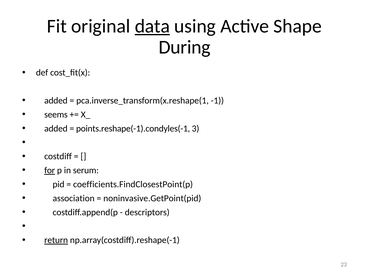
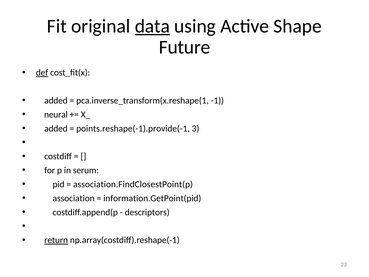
During: During -> Future
def underline: none -> present
seems: seems -> neural
points.reshape(-1).condyles(-1: points.reshape(-1).condyles(-1 -> points.reshape(-1).provide(-1
for underline: present -> none
coefficients.FindClosestPoint(p: coefficients.FindClosestPoint(p -> association.FindClosestPoint(p
noninvasive.GetPoint(pid: noninvasive.GetPoint(pid -> information.GetPoint(pid
